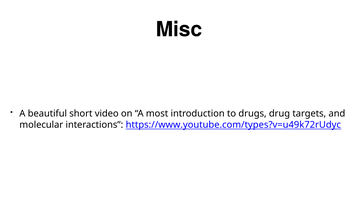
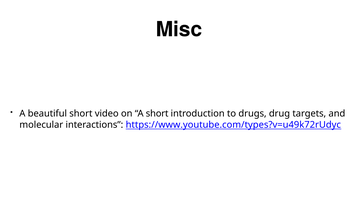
A most: most -> short
